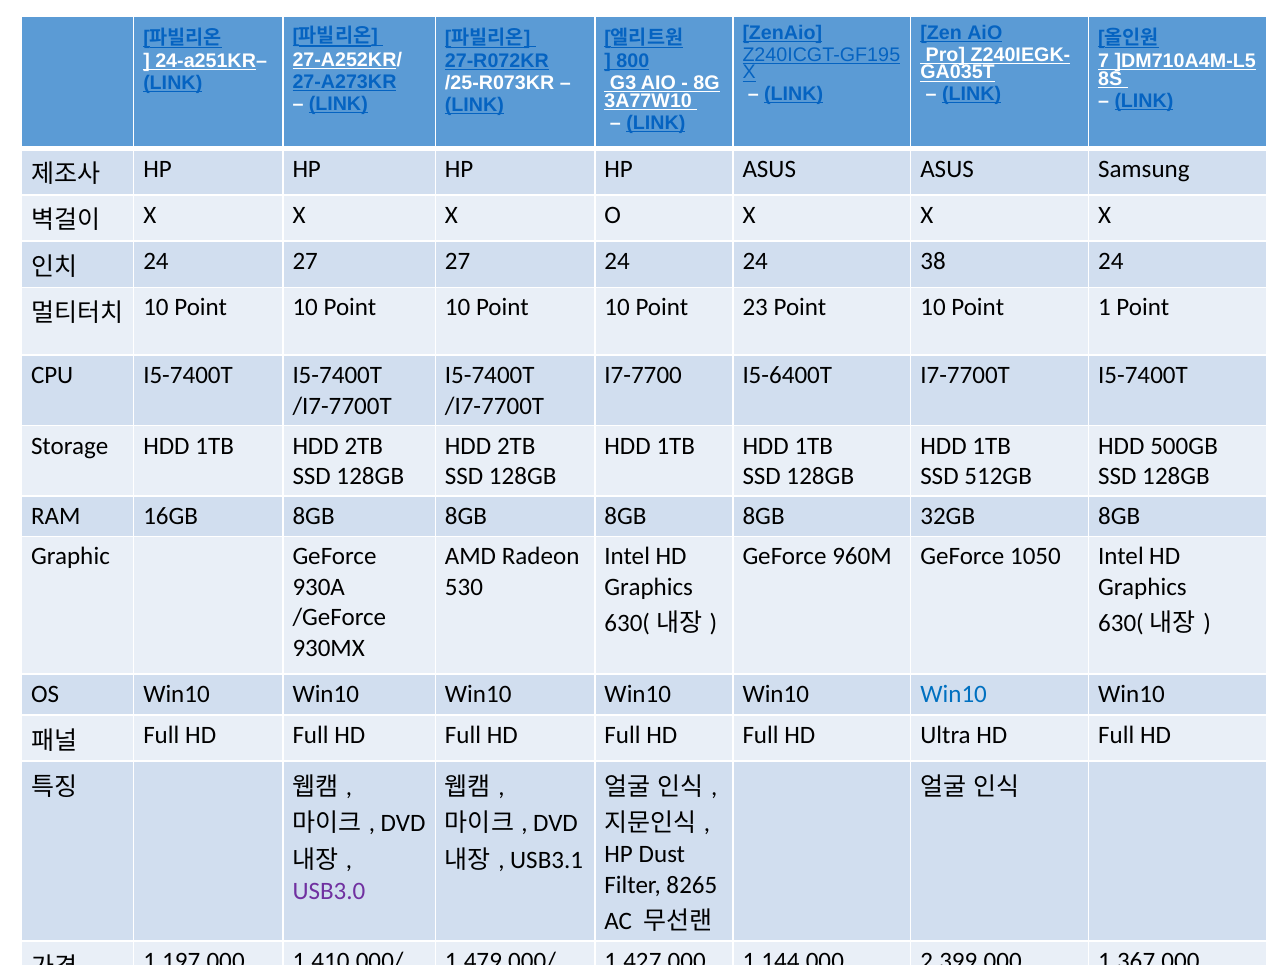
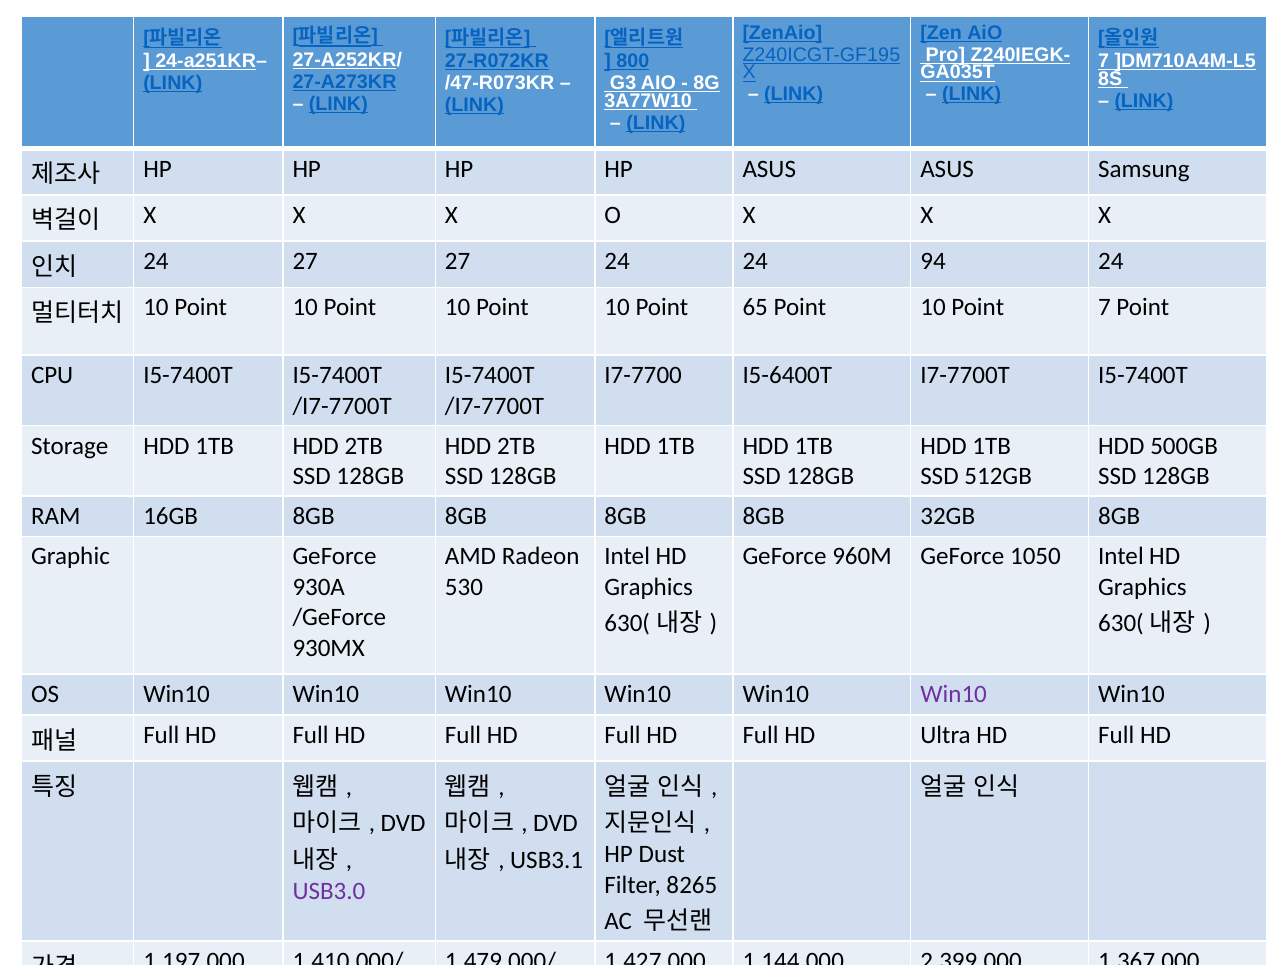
/25-R073KR: /25-R073KR -> /47-R073KR
38: 38 -> 94
23: 23 -> 65
Point 1: 1 -> 7
Win10 at (954, 694) colour: blue -> purple
